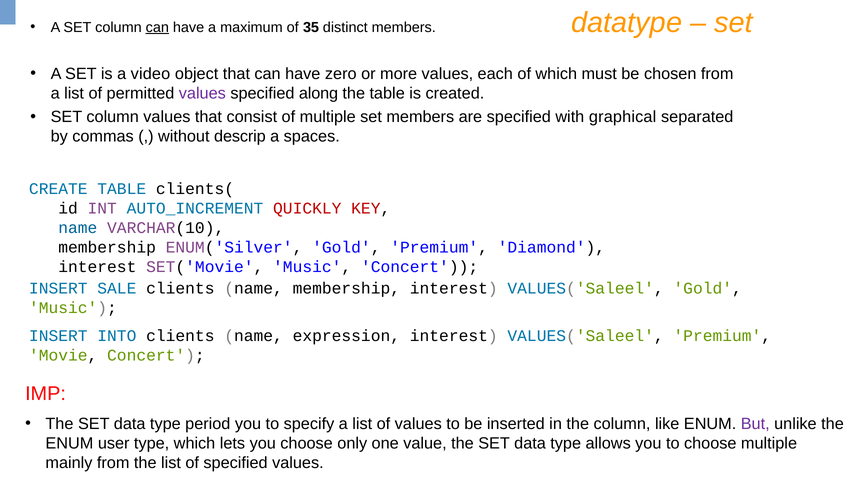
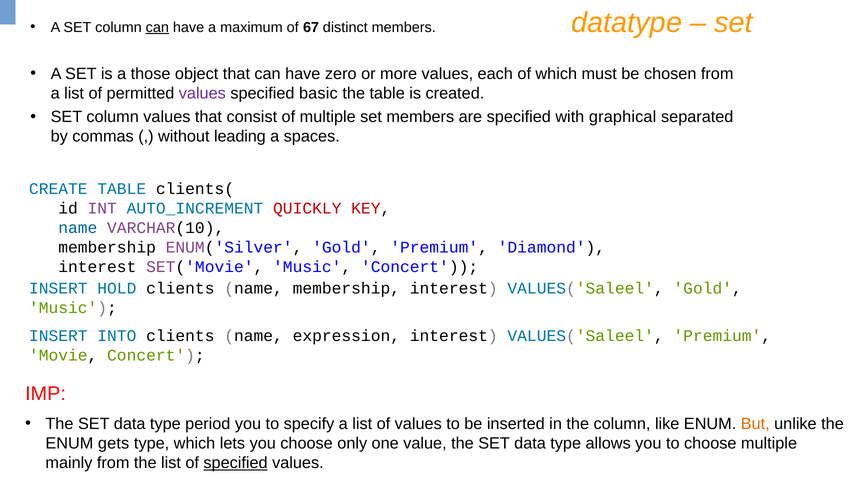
35: 35 -> 67
video: video -> those
along: along -> basic
descrip: descrip -> leading
SALE: SALE -> HOLD
But colour: purple -> orange
user: user -> gets
specified at (236, 463) underline: none -> present
